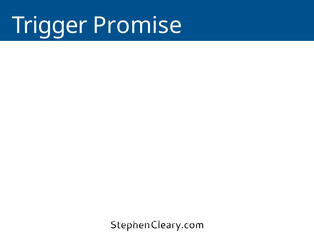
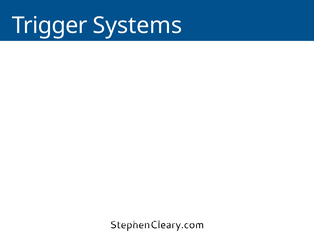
Trigger Promise: Promise -> Systems
